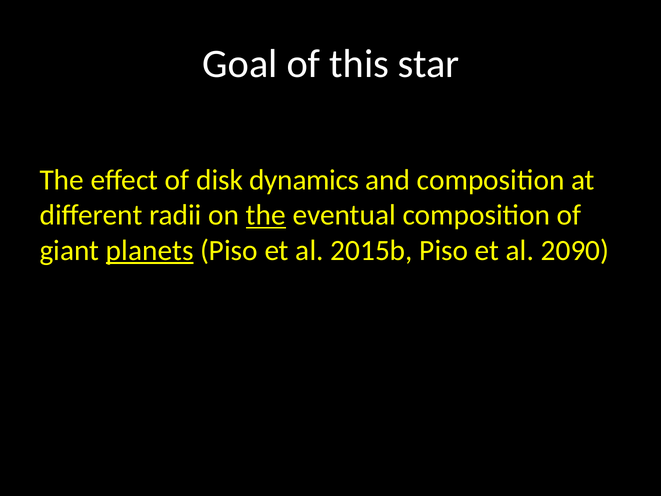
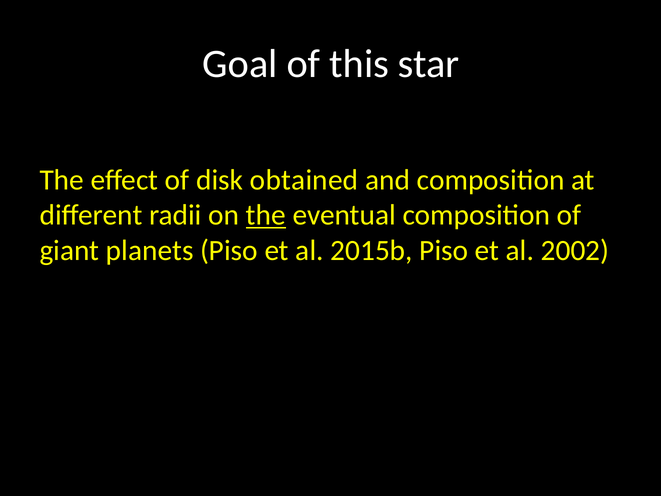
dynamics: dynamics -> obtained
planets underline: present -> none
2090: 2090 -> 2002
